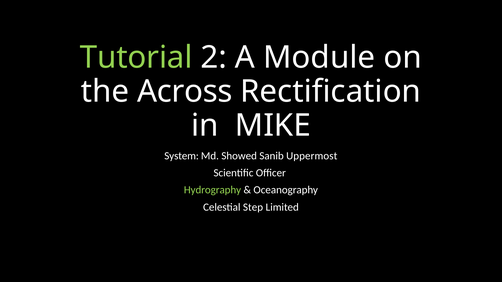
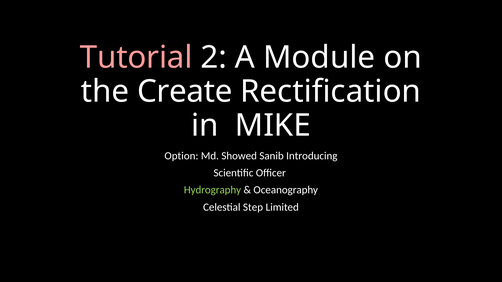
Tutorial colour: light green -> pink
Across: Across -> Create
System: System -> Option
Uppermost: Uppermost -> Introducing
